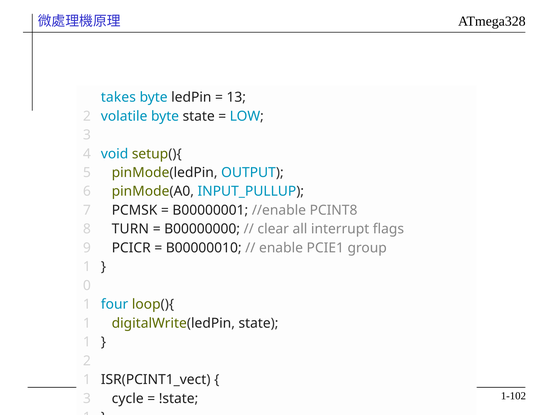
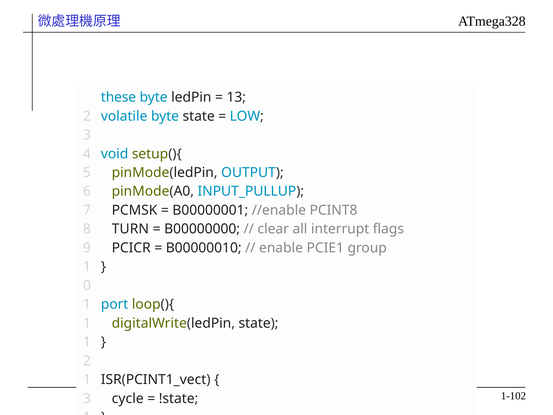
takes: takes -> these
four: four -> port
